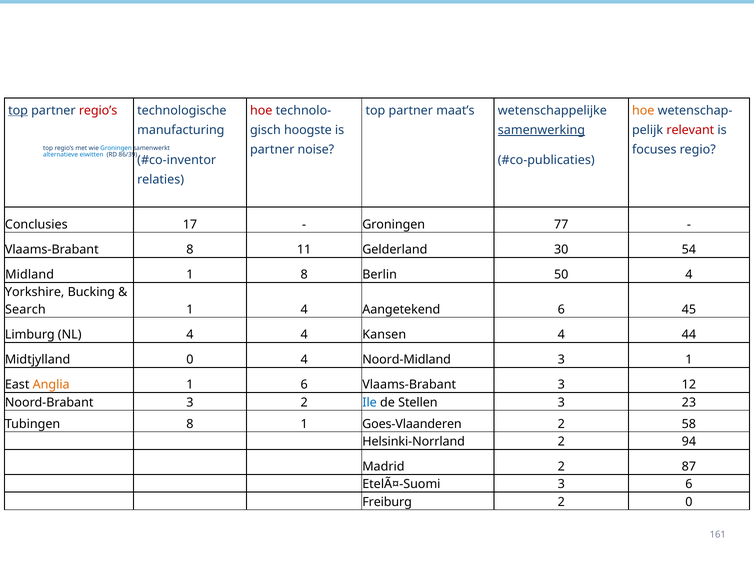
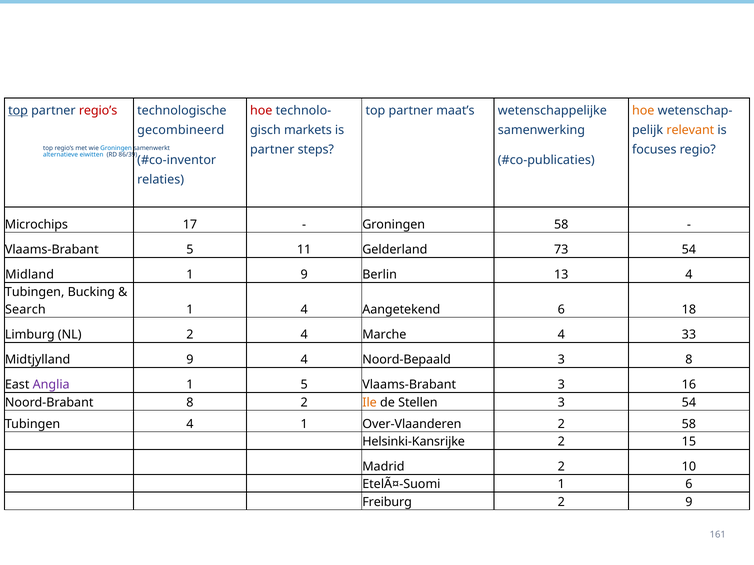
manufacturing: manufacturing -> gecombineerd
hoogste: hoogste -> markets
samenwerking underline: present -> none
relevant colour: red -> orange
noise: noise -> steps
Conclusies: Conclusies -> Microchips
Groningen 77: 77 -> 58
Vlaams-Brabant 8: 8 -> 5
30: 30 -> 73
1 8: 8 -> 9
50: 50 -> 13
Yorkshire at (35, 293): Yorkshire -> Tubingen
45: 45 -> 18
NL 4: 4 -> 2
Kansen: Kansen -> Marche
44: 44 -> 33
Midtjylland 0: 0 -> 9
Noord-Midland: Noord-Midland -> Noord-Bepaald
3 1: 1 -> 8
Anglia colour: orange -> purple
1 6: 6 -> 5
12: 12 -> 16
Noord-Brabant 3: 3 -> 8
Ile colour: blue -> orange
3 23: 23 -> 54
Tubingen 8: 8 -> 4
Goes-Vlaanderen: Goes-Vlaanderen -> Over-Vlaanderen
Helsinki-Norrland: Helsinki-Norrland -> Helsinki-Kansrijke
94: 94 -> 15
87: 87 -> 10
EtelÃ¤-Suomi 3: 3 -> 1
2 0: 0 -> 9
